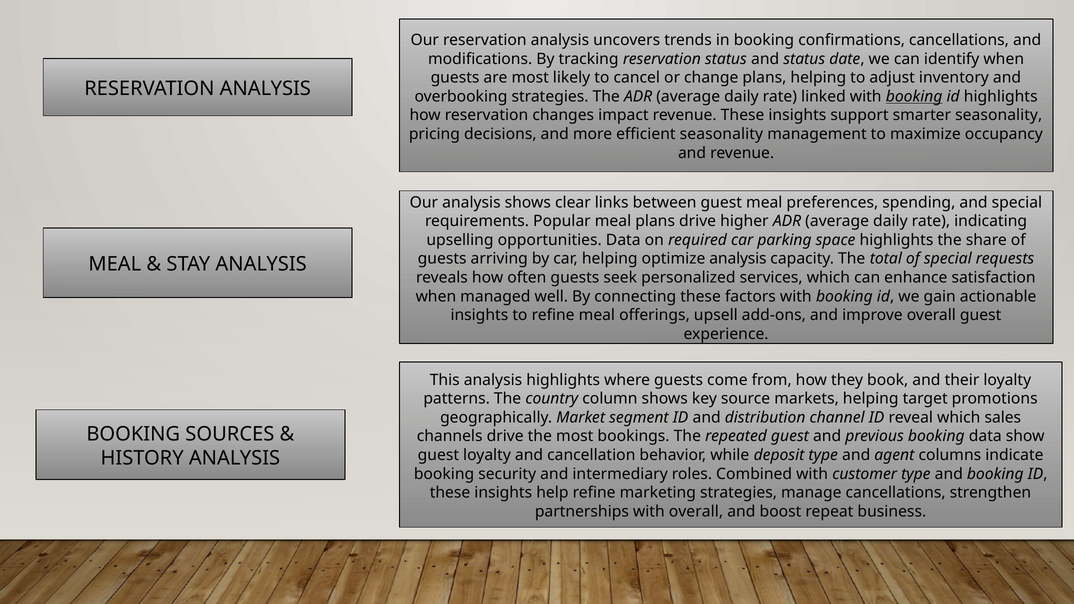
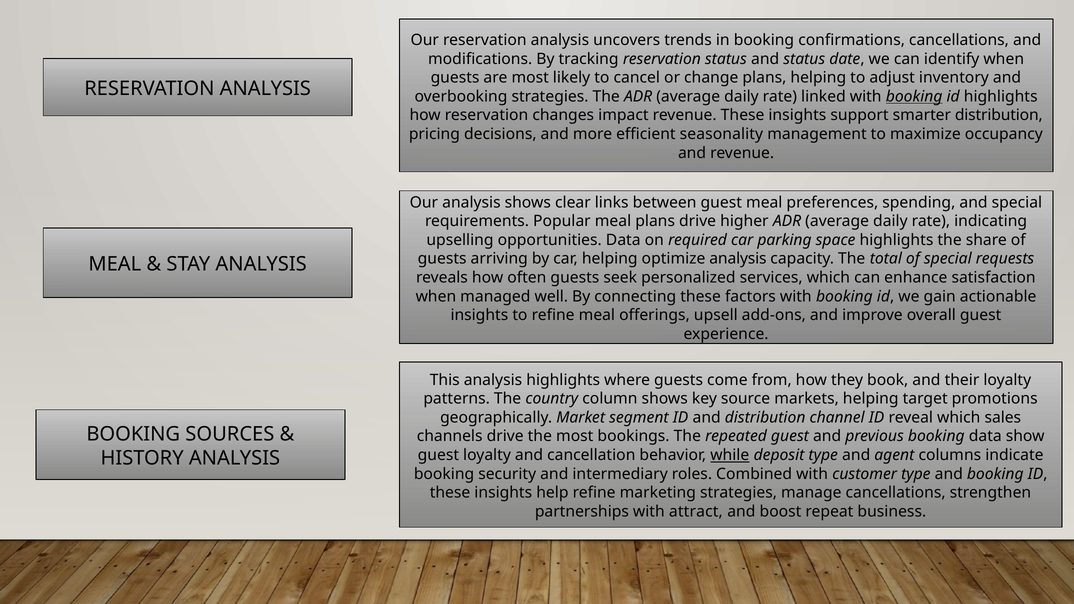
smarter seasonality: seasonality -> distribution
while underline: none -> present
with overall: overall -> attract
